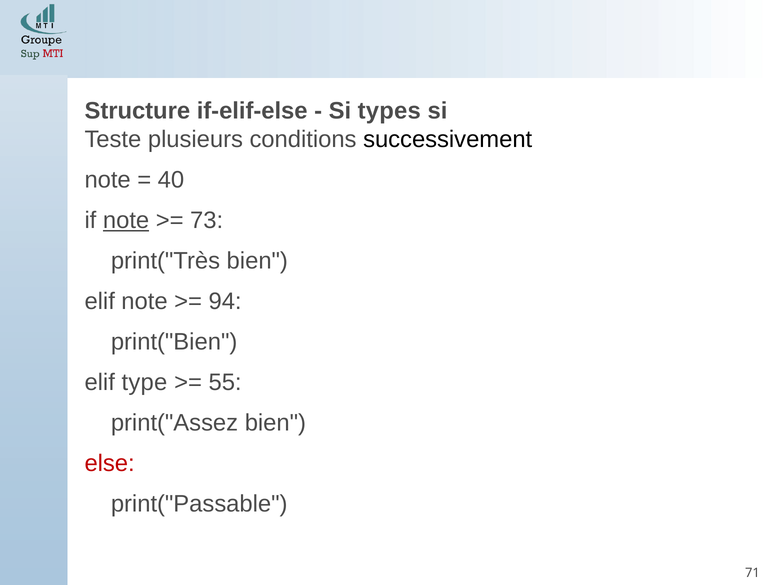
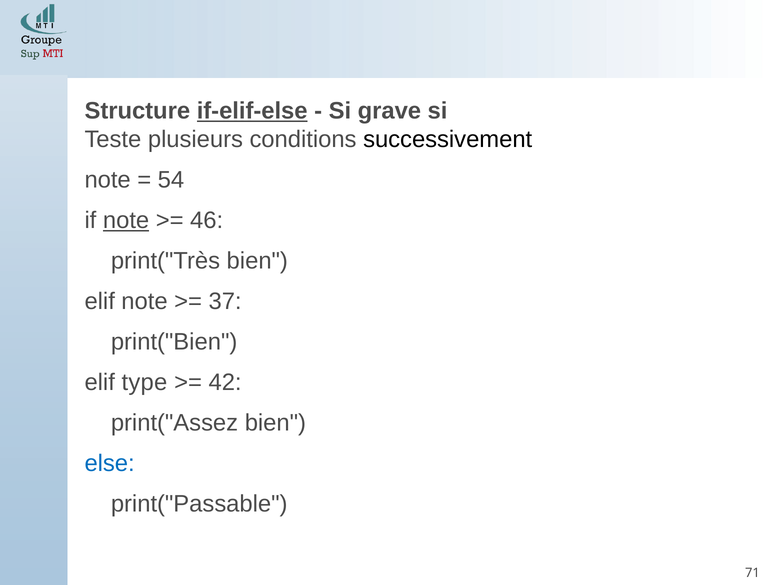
if-elif-else underline: none -> present
types: types -> grave
40: 40 -> 54
73: 73 -> 46
94: 94 -> 37
55: 55 -> 42
else colour: red -> blue
